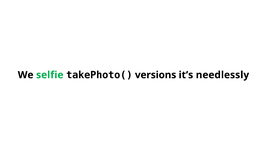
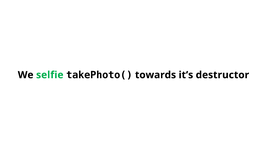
versions: versions -> towards
needlessly: needlessly -> destructor
